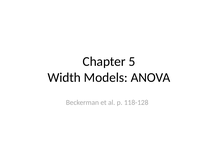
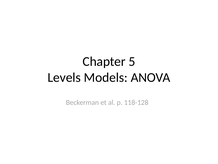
Width: Width -> Levels
